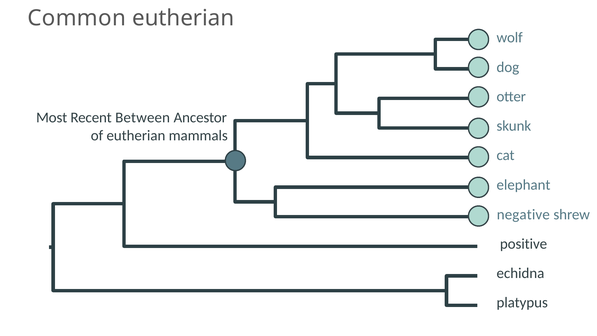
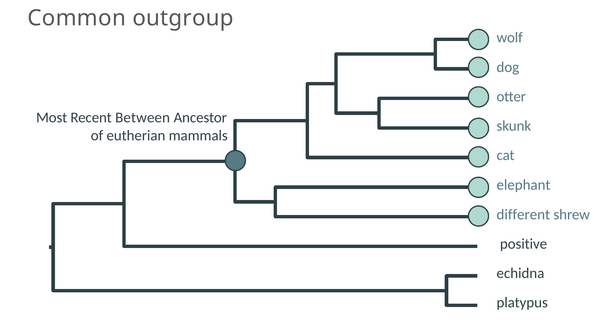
Common eutherian: eutherian -> outgroup
negative: negative -> different
